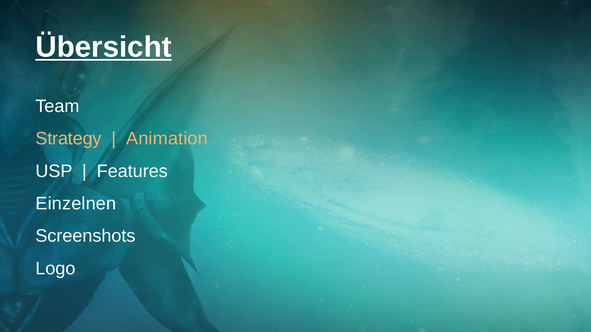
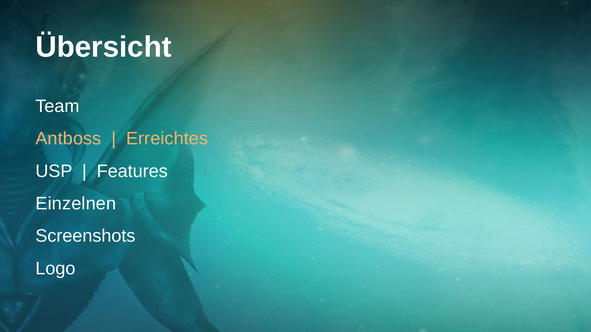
Übersicht underline: present -> none
Strategy: Strategy -> Antboss
Animation: Animation -> Erreichtes
